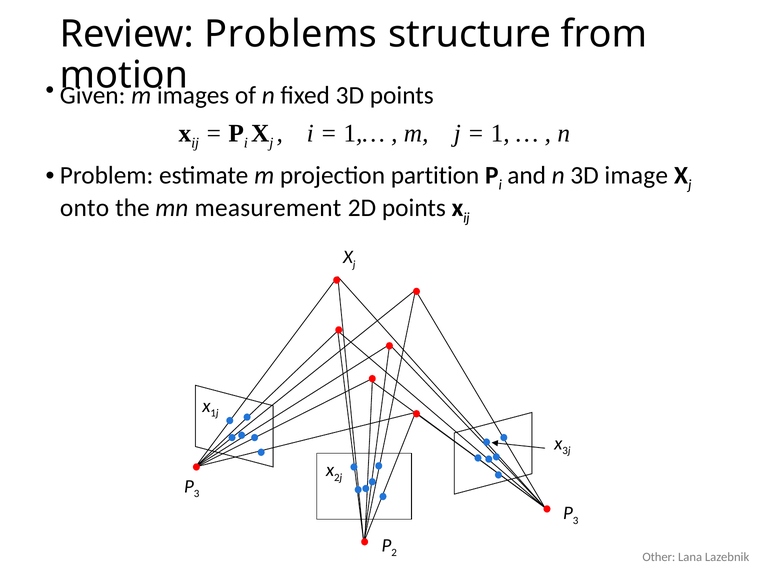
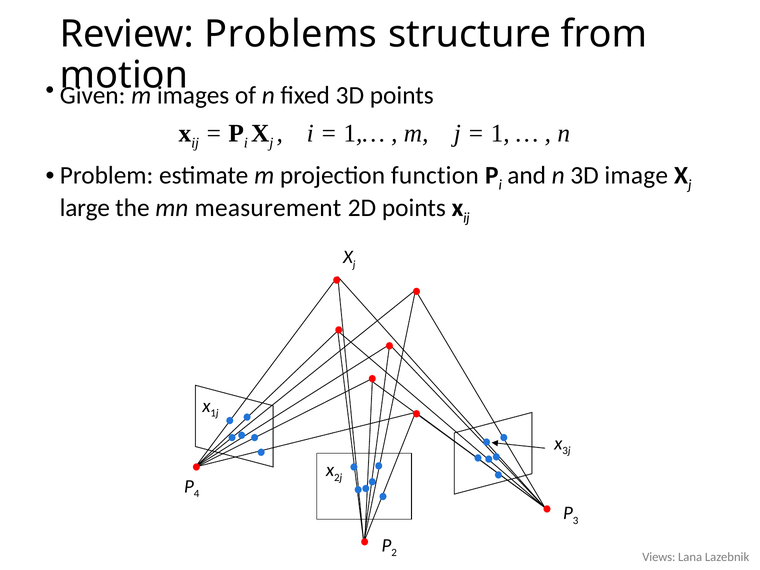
partition: partition -> function
onto: onto -> large
3 at (197, 494): 3 -> 4
Other: Other -> Views
